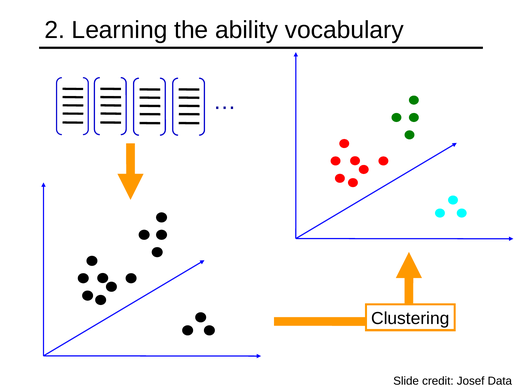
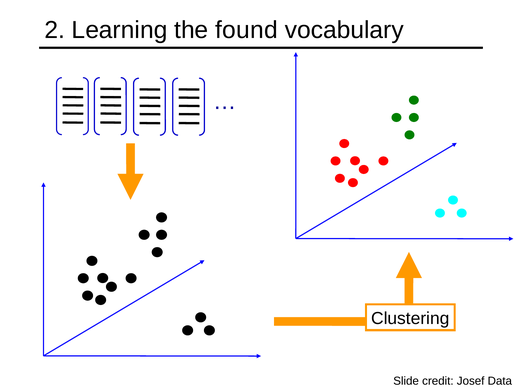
ability: ability -> found
